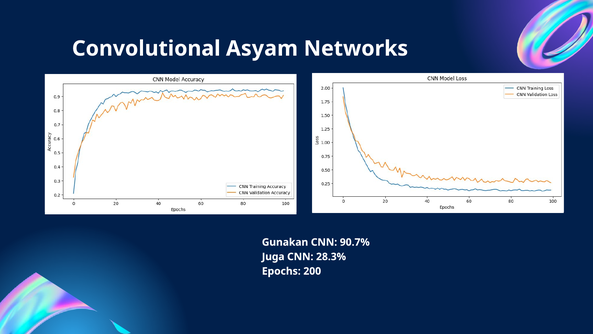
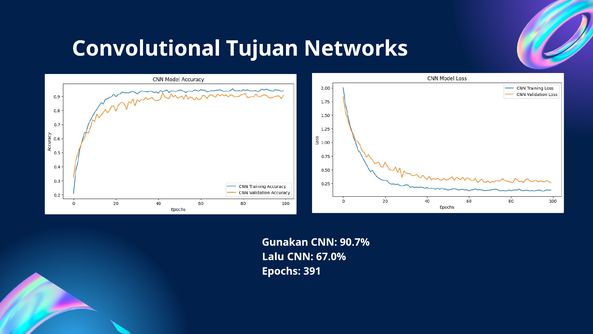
Asyam: Asyam -> Tujuan
Juga: Juga -> Lalu
28.3%: 28.3% -> 67.0%
200: 200 -> 391
